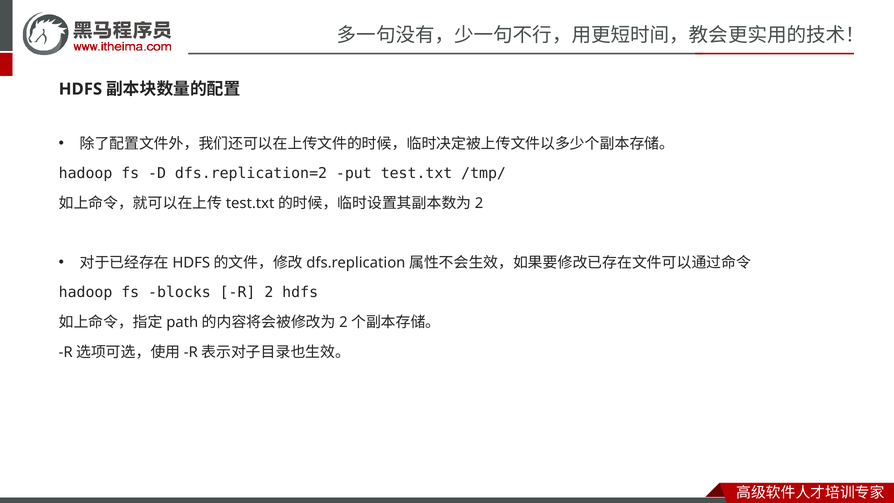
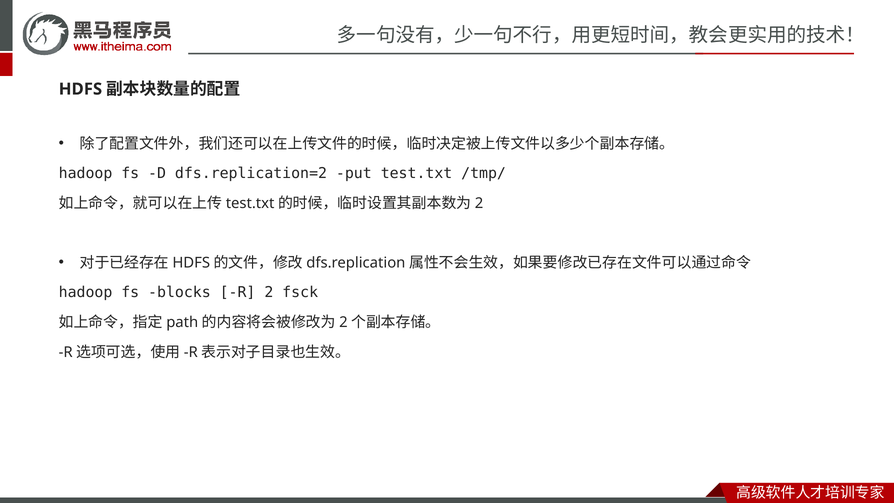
2 hdfs: hdfs -> fsck
